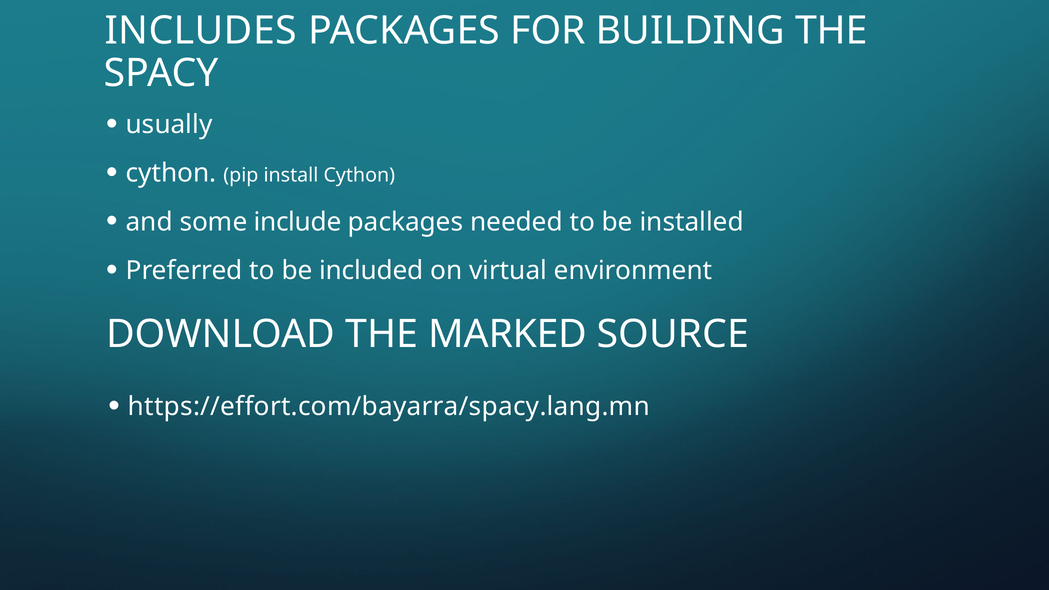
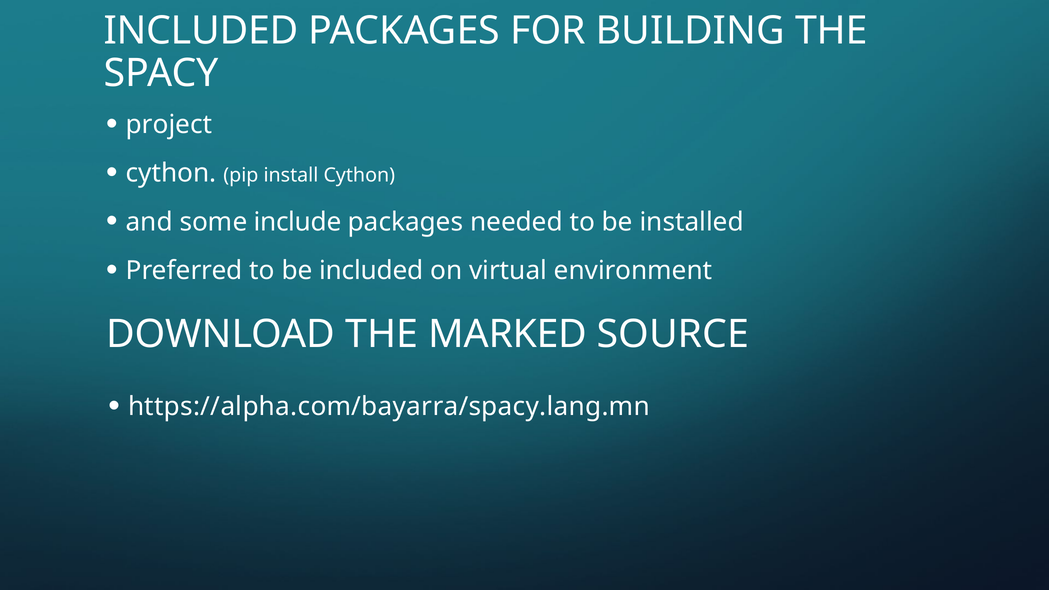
INCLUDES at (201, 31): INCLUDES -> INCLUDED
usually: usually -> project
https://effort.com/bayarra/spacy.lang.mn: https://effort.com/bayarra/spacy.lang.mn -> https://alpha.com/bayarra/spacy.lang.mn
